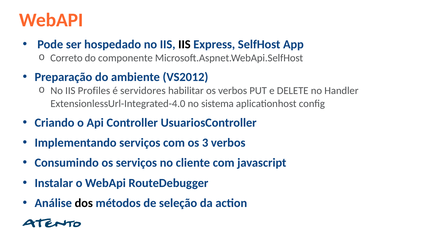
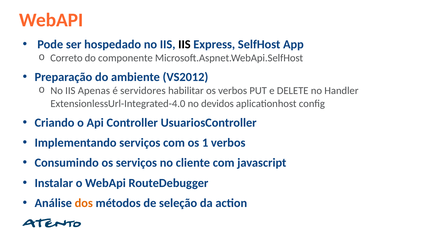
Profiles: Profiles -> Apenas
sistema: sistema -> devidos
3: 3 -> 1
dos colour: black -> orange
